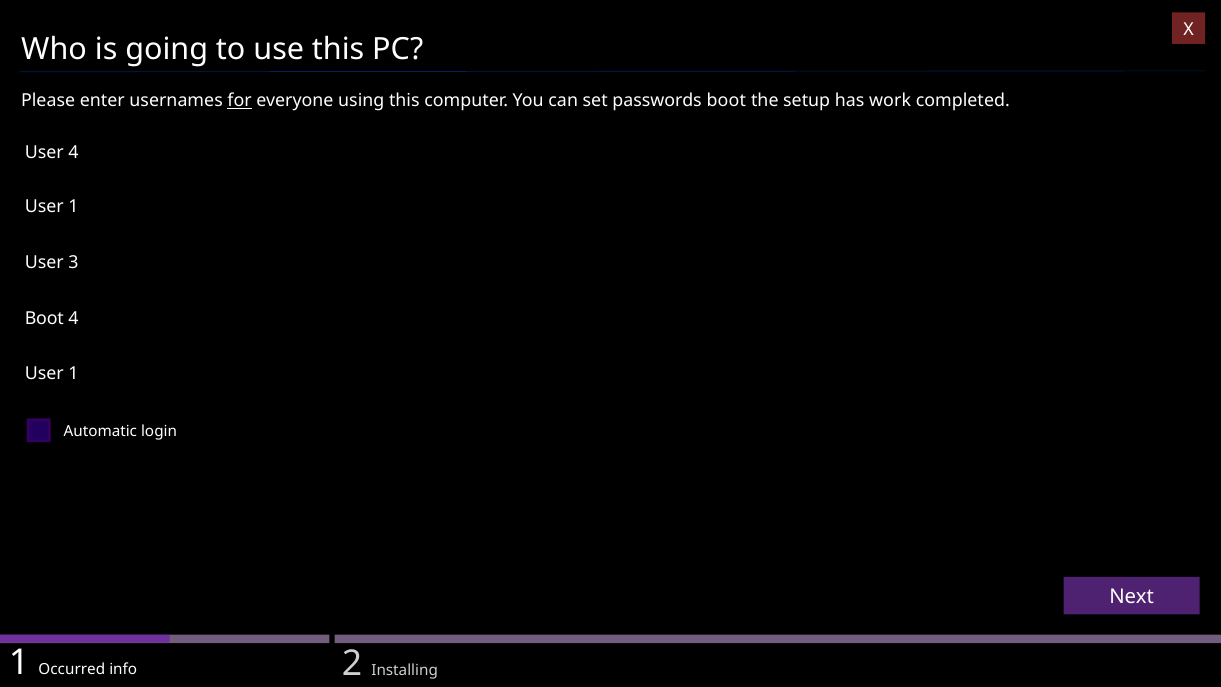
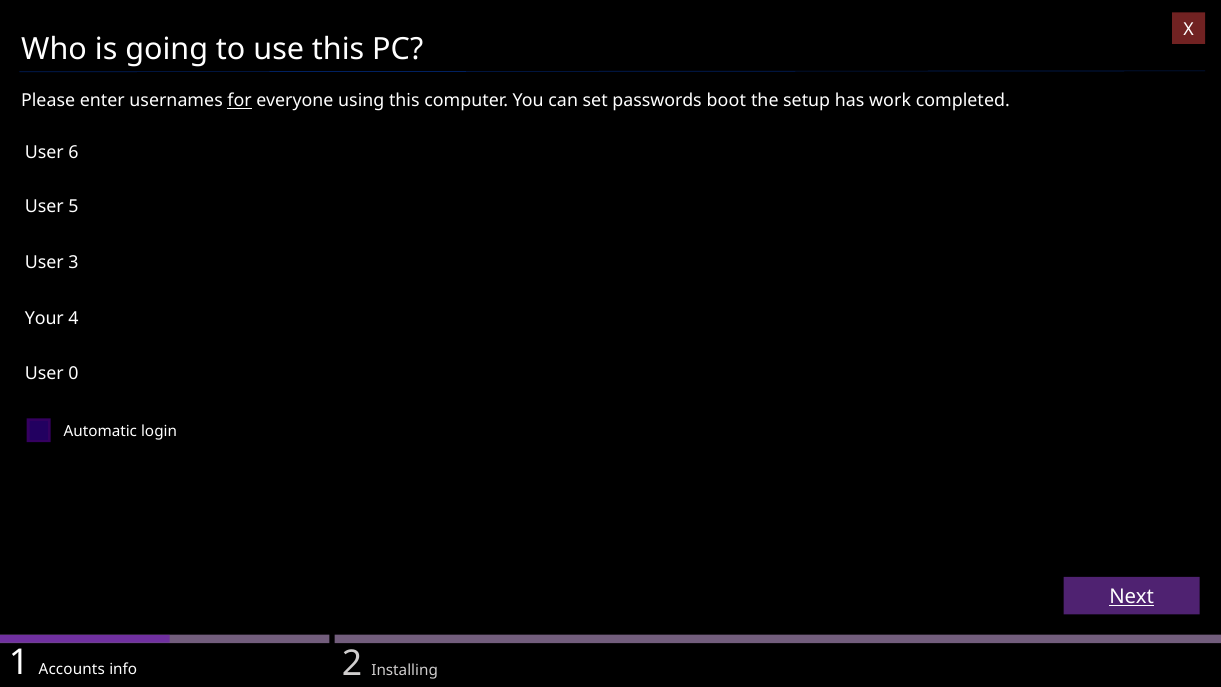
User 4: 4 -> 6
1 at (74, 206): 1 -> 5
Boot at (44, 318): Boot -> Your
1 at (74, 373): 1 -> 0
Next underline: none -> present
Occurred: Occurred -> Accounts
